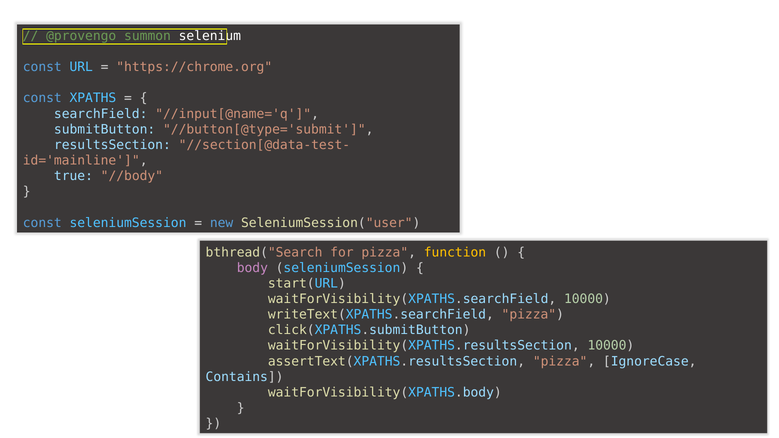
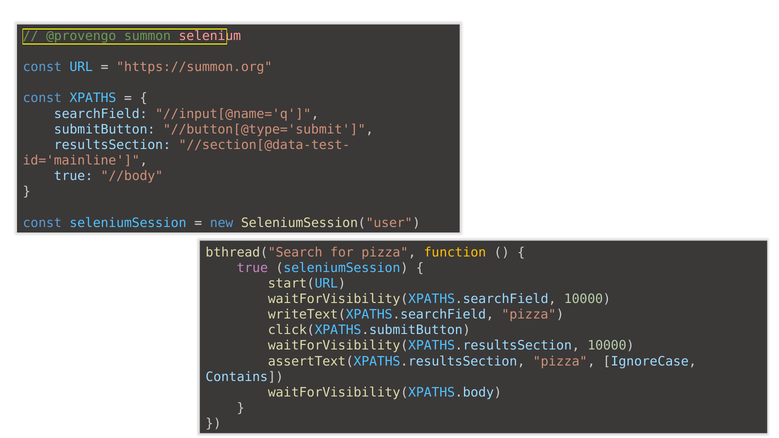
selenium colour: white -> pink
https://chrome.org: https://chrome.org -> https://summon.org
body at (252, 268): body -> true
